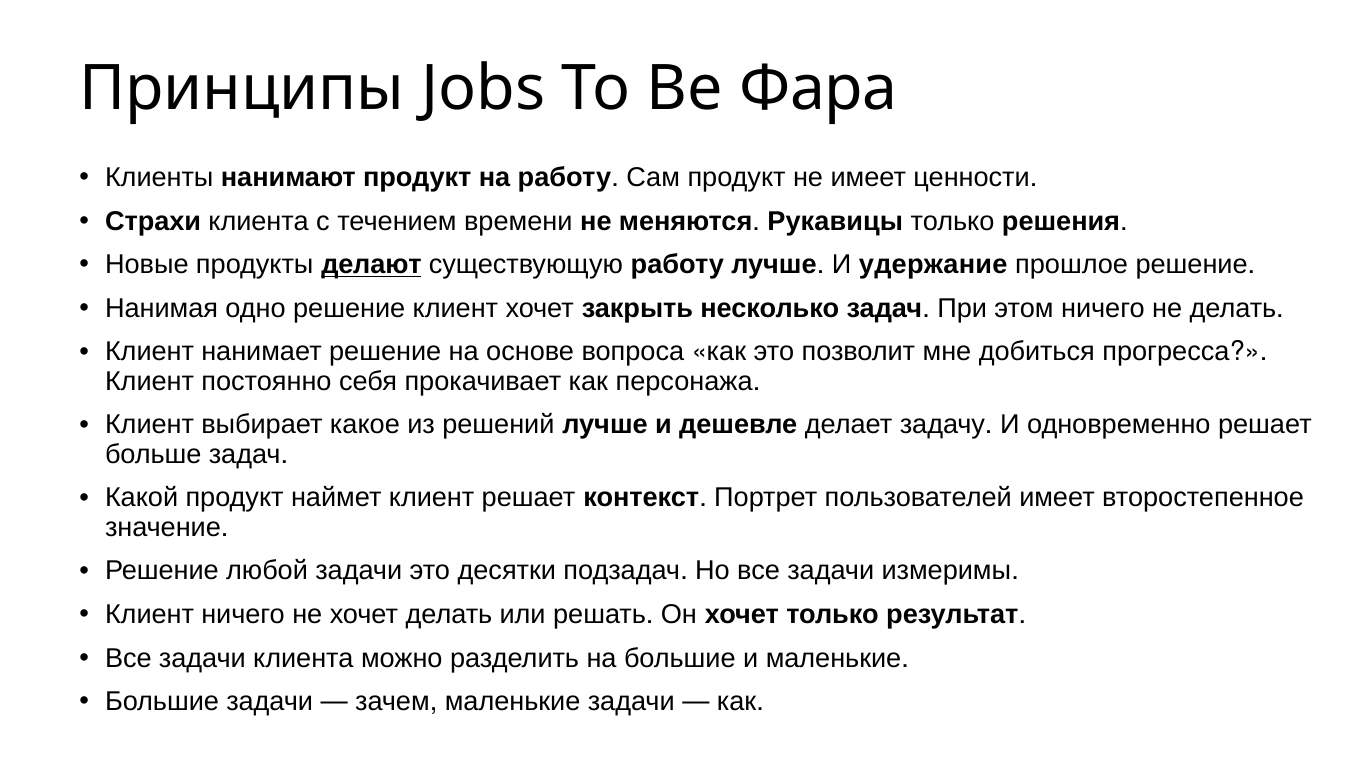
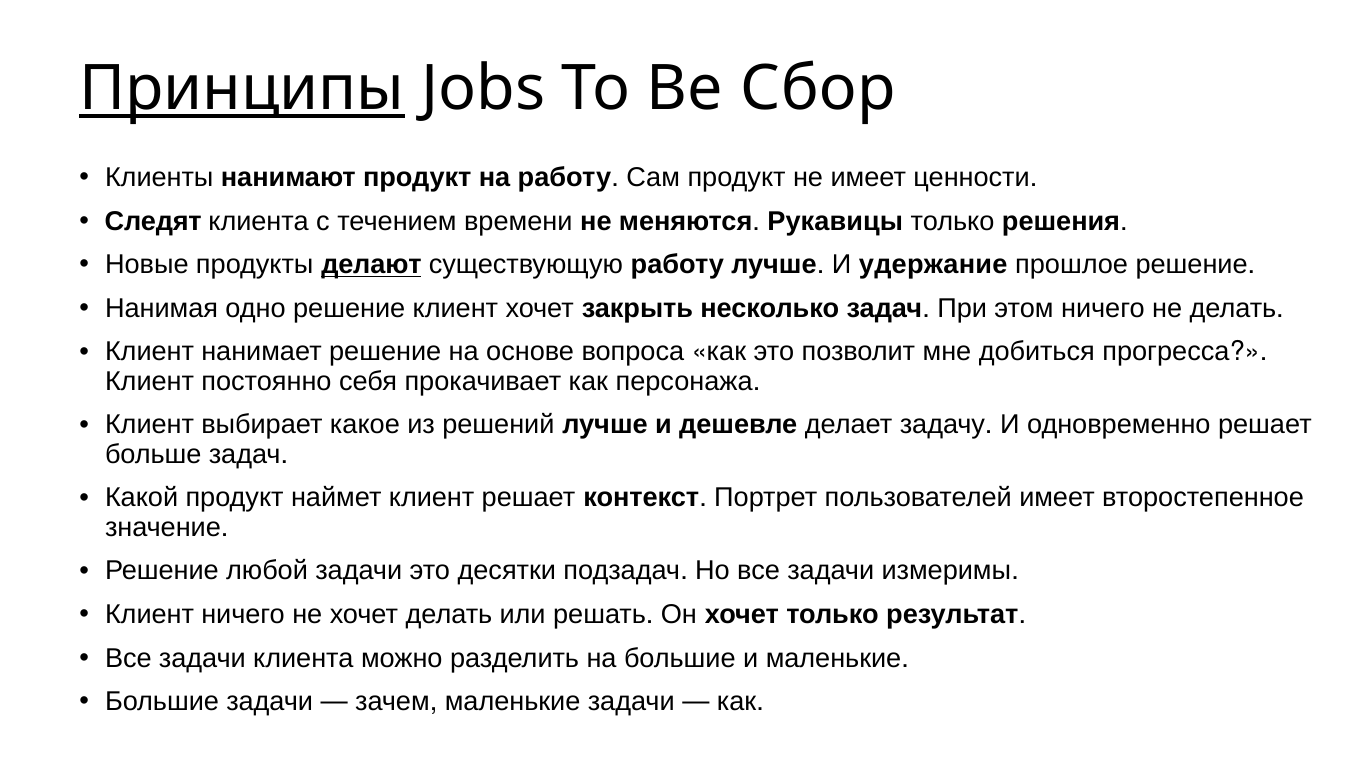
Принципы underline: none -> present
Фара: Фара -> Сбор
Страхи: Страхи -> Следят
